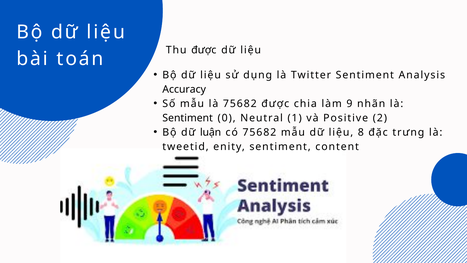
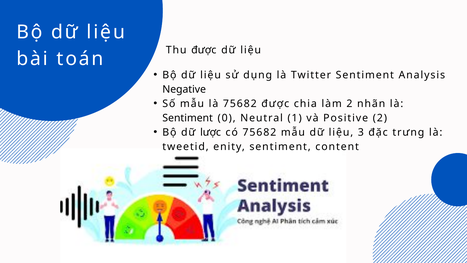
Accuracy: Accuracy -> Negative
làm 9: 9 -> 2
luận: luận -> lược
8: 8 -> 3
